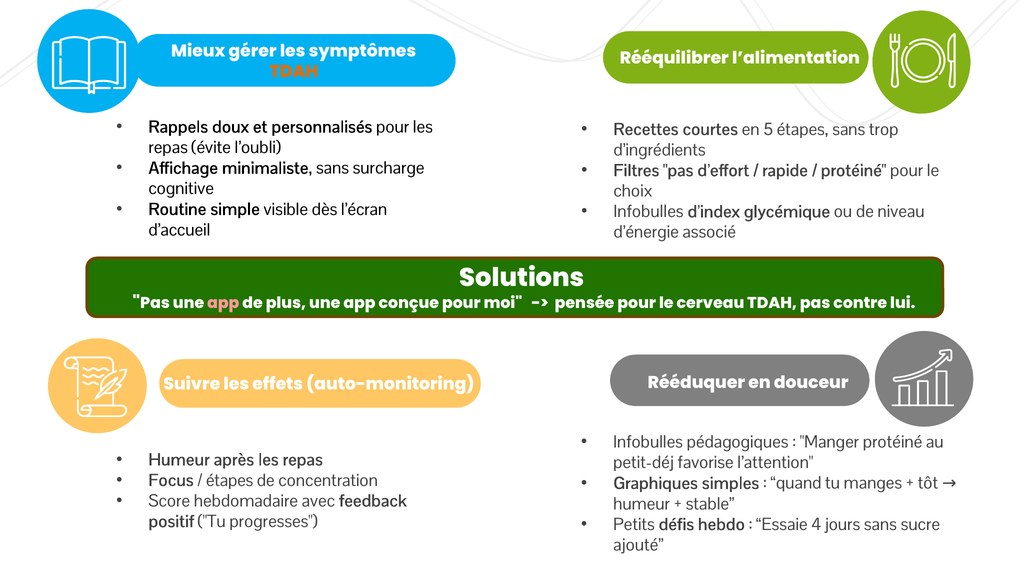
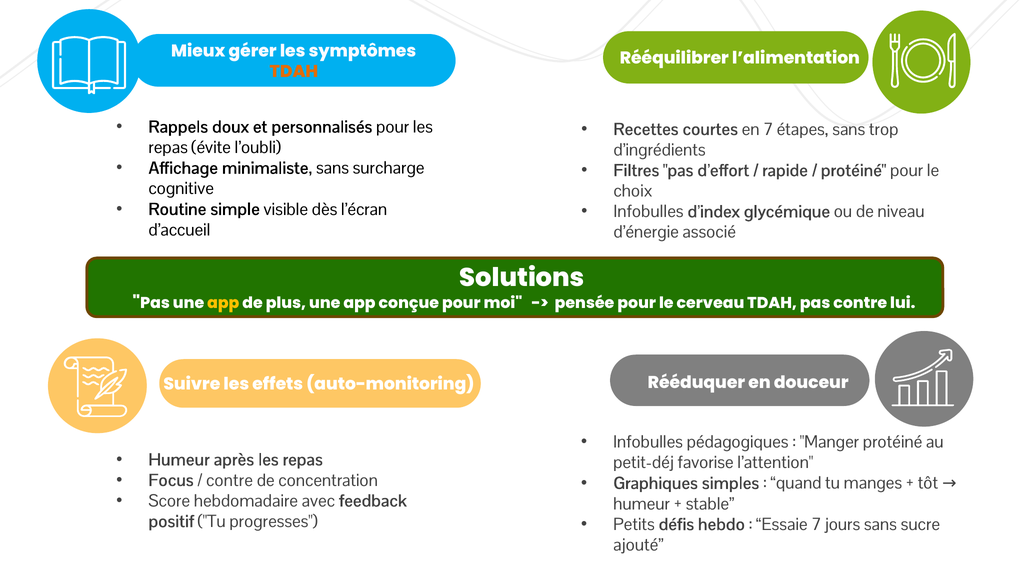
en 5: 5 -> 7
app at (223, 303) colour: pink -> yellow
étapes at (230, 480): étapes -> contre
Essaie 4: 4 -> 7
